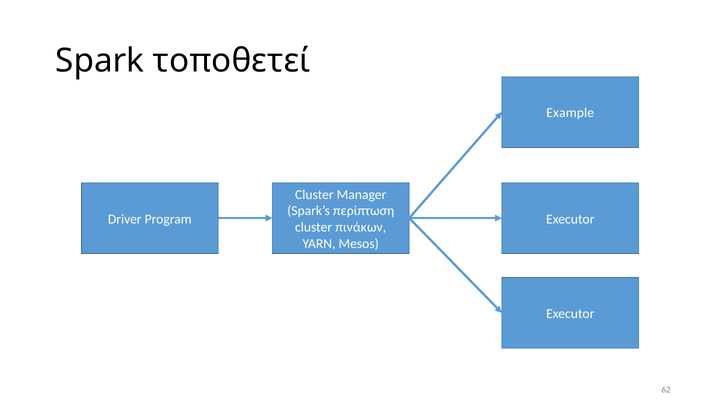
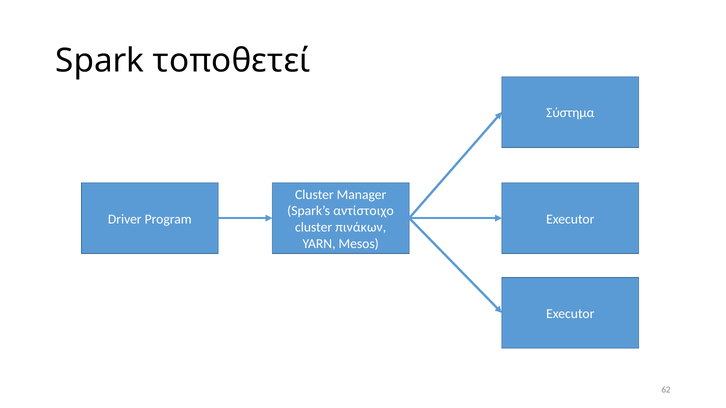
Example: Example -> Σύστημα
περίπτωση: περίπτωση -> αντίστοιχο
